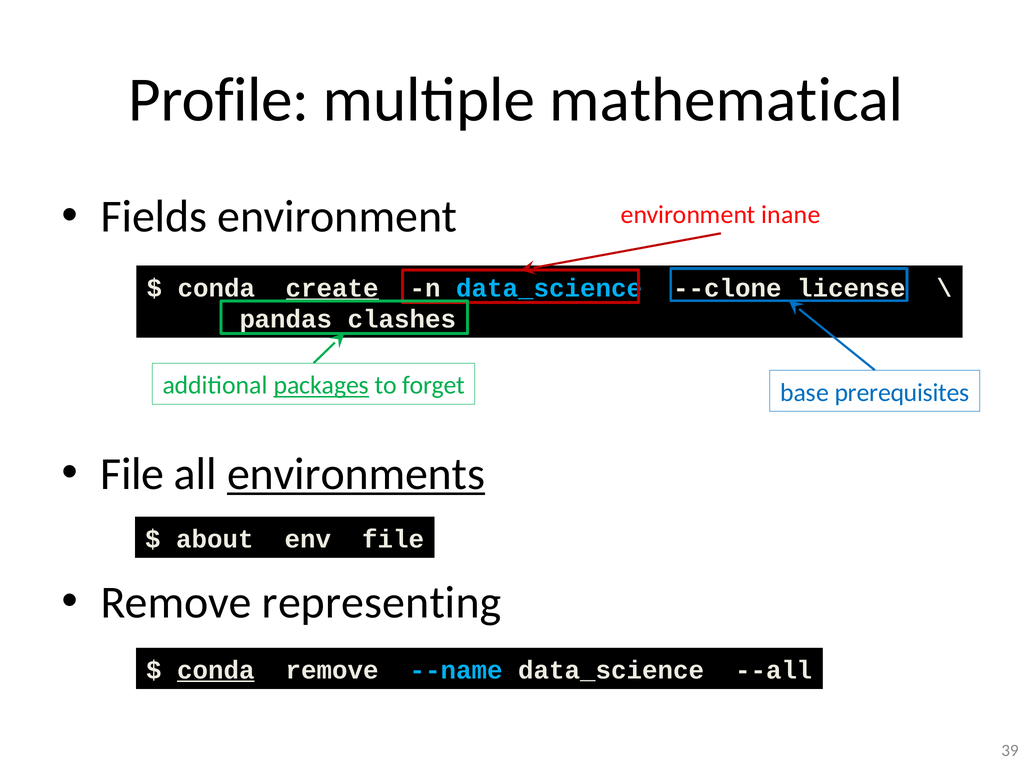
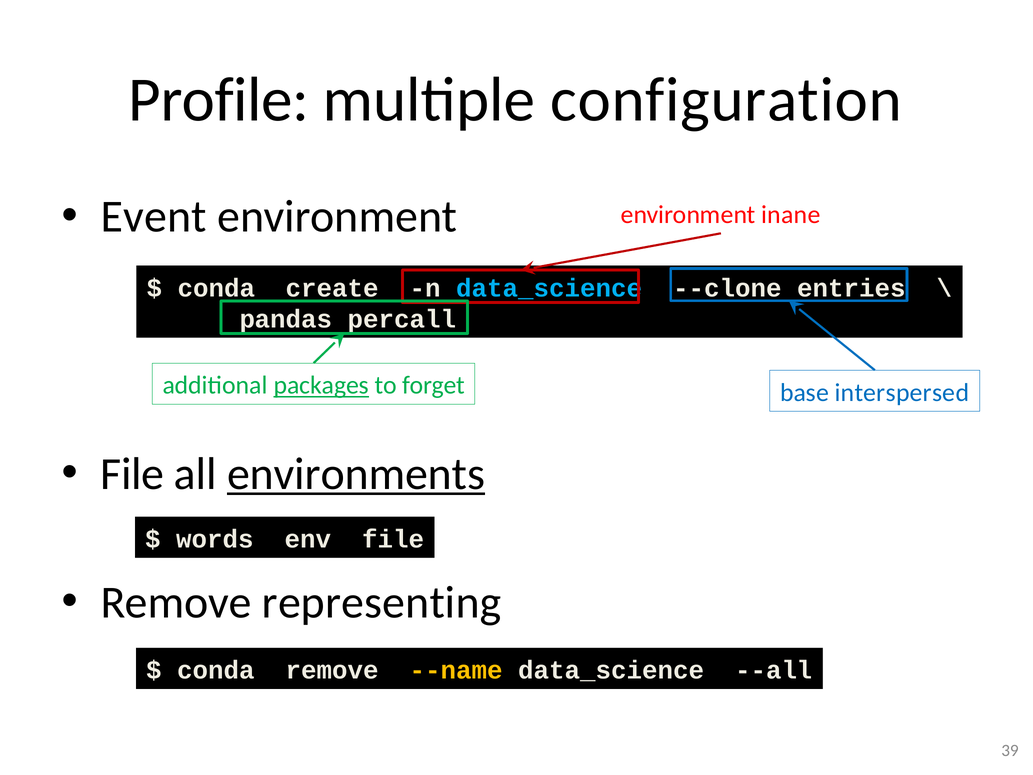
mathematical: mathematical -> configuration
Fields: Fields -> Event
create underline: present -> none
license: license -> entries
clashes: clashes -> percall
prerequisites: prerequisites -> interspersed
about: about -> words
conda at (216, 670) underline: present -> none
--name colour: light blue -> yellow
